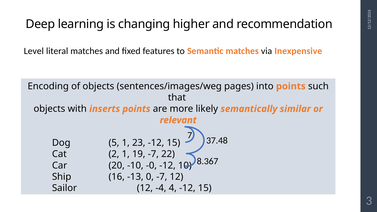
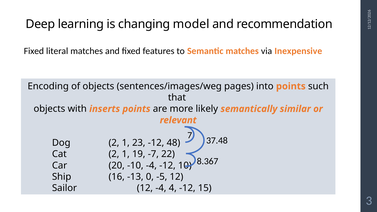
higher: higher -> model
Level at (34, 51): Level -> Fixed
Dog 5: 5 -> 2
23 -12 15: 15 -> 48
-10 -0: -0 -> -4
0 -7: -7 -> -5
